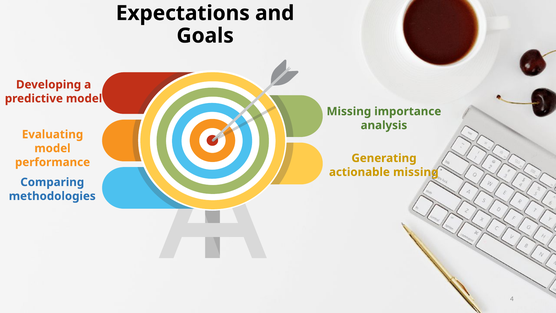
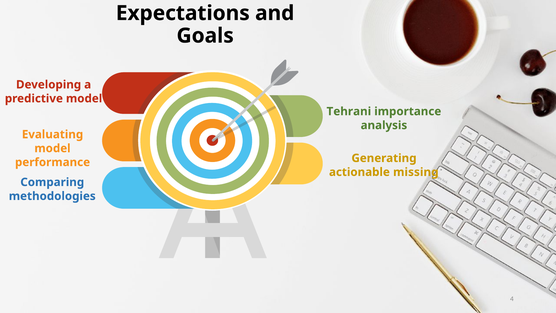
Missing at (349, 111): Missing -> Tehrani
